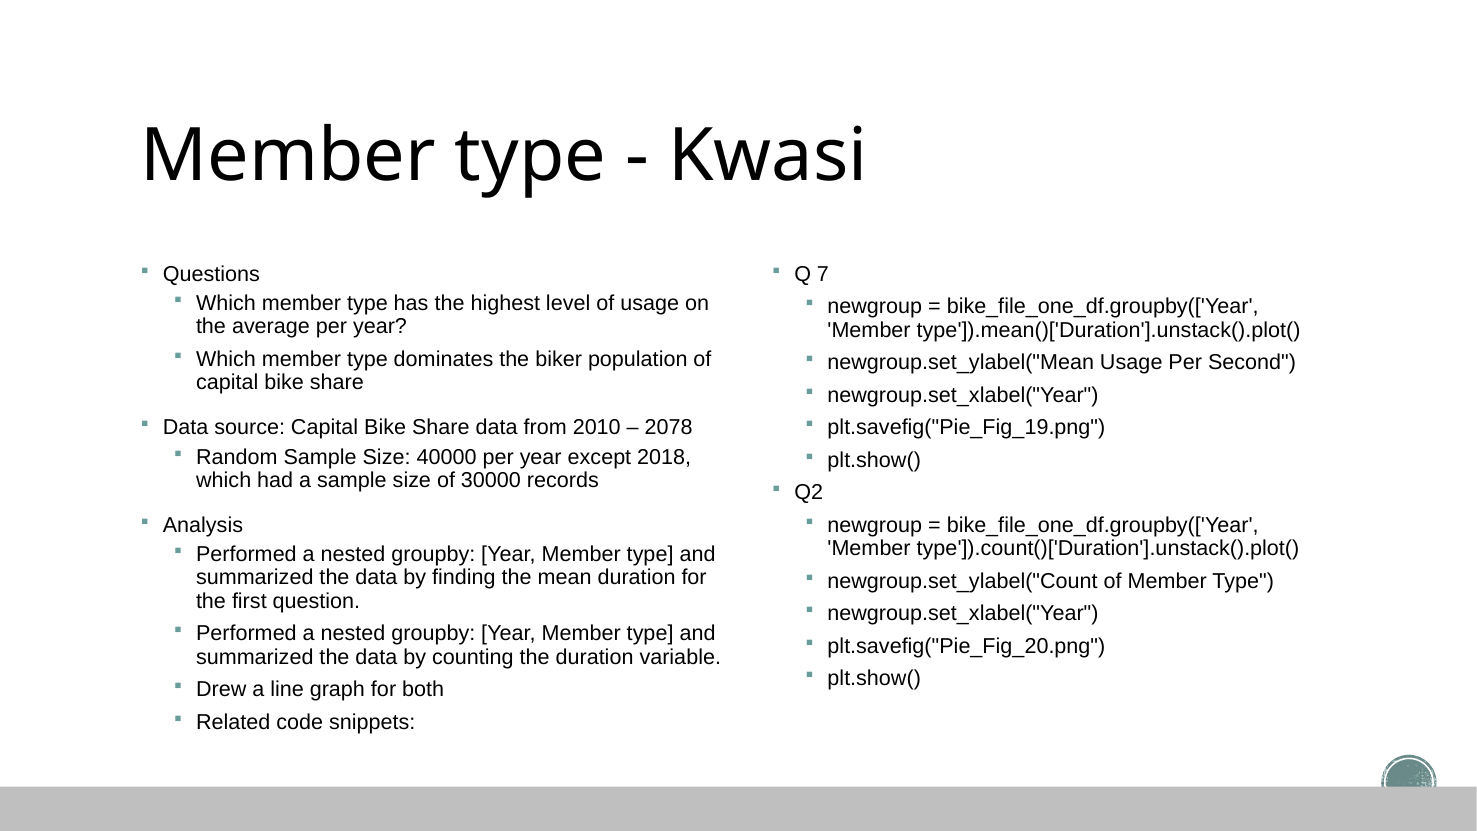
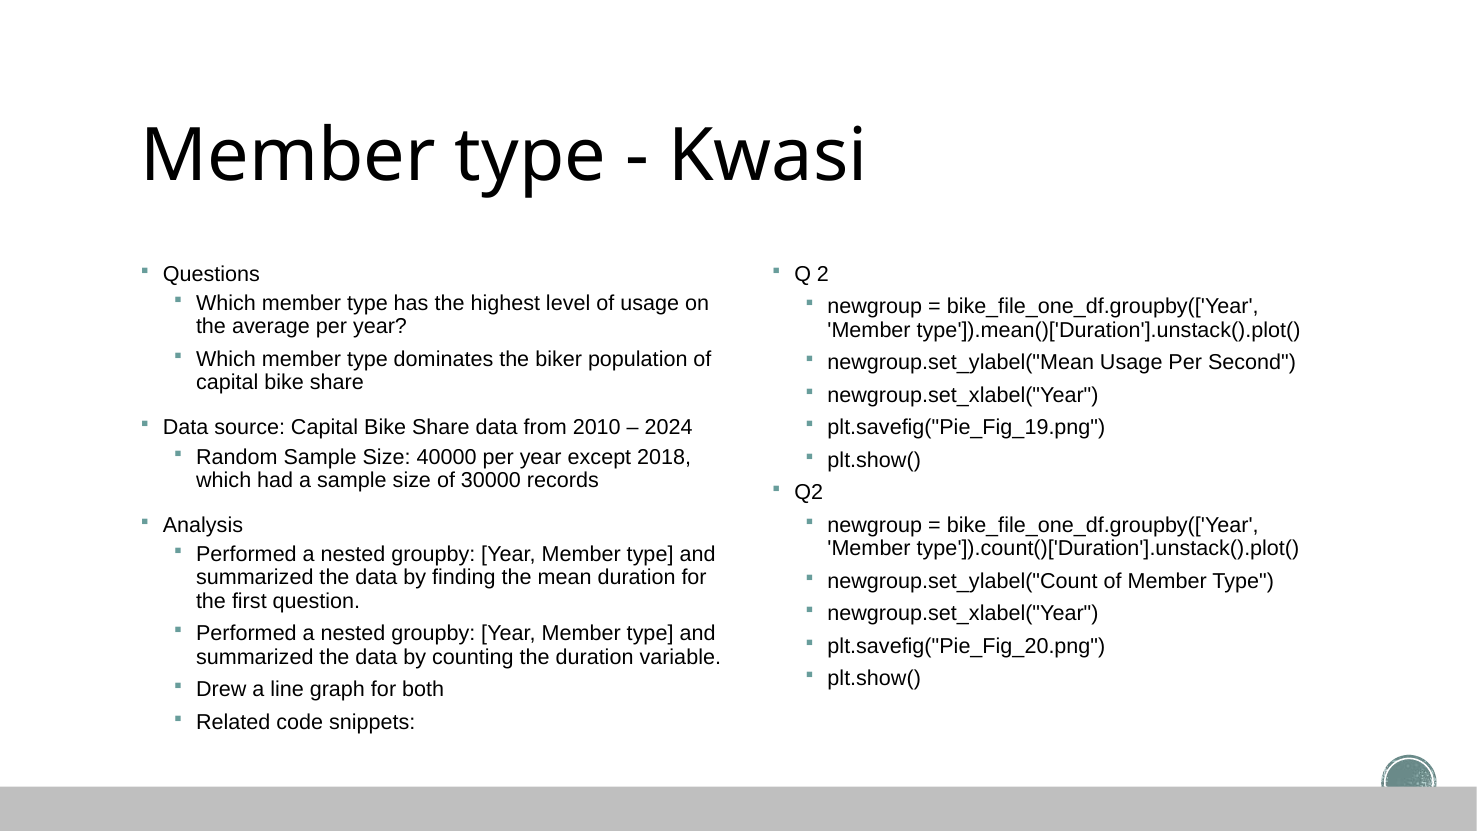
7: 7 -> 2
2078: 2078 -> 2024
